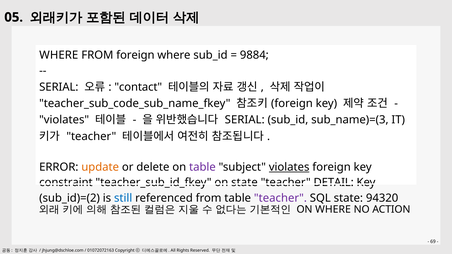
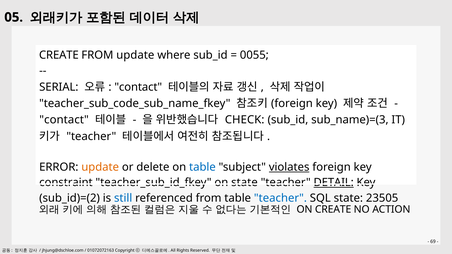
WHERE at (59, 55): WHERE -> CREATE
FROM foreign: foreign -> update
9884: 9884 -> 0055
violates at (64, 120): violates -> contact
SERIAL at (245, 120): SERIAL -> CHECK
table at (202, 167) colour: purple -> blue
DETAIL underline: none -> present
teacher at (280, 198) colour: purple -> blue
94320: 94320 -> 23505
ON WHERE: WHERE -> CREATE
